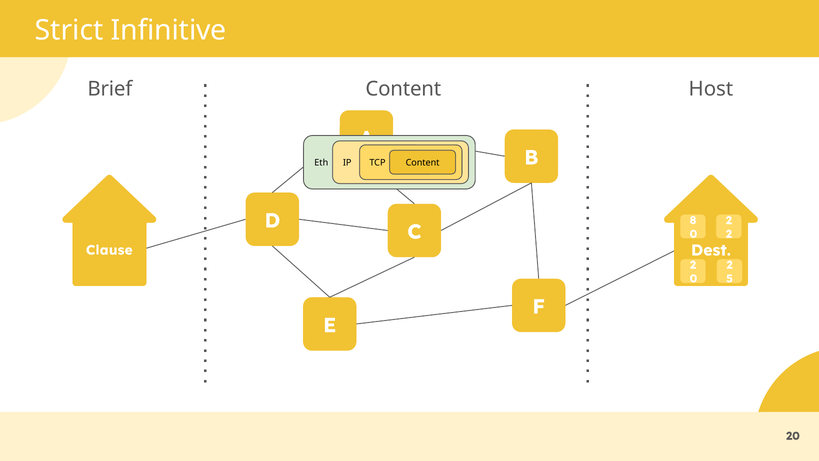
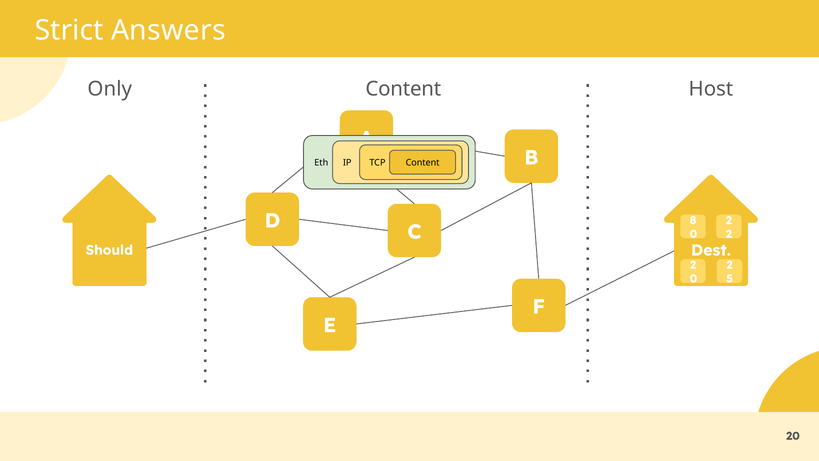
Infinitive: Infinitive -> Answers
Brief: Brief -> Only
Clause: Clause -> Should
